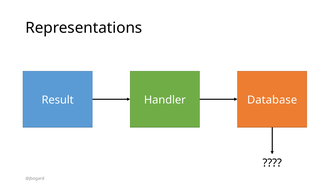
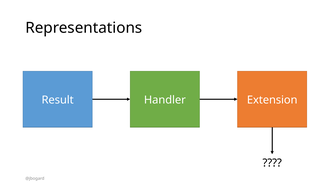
Database: Database -> Extension
